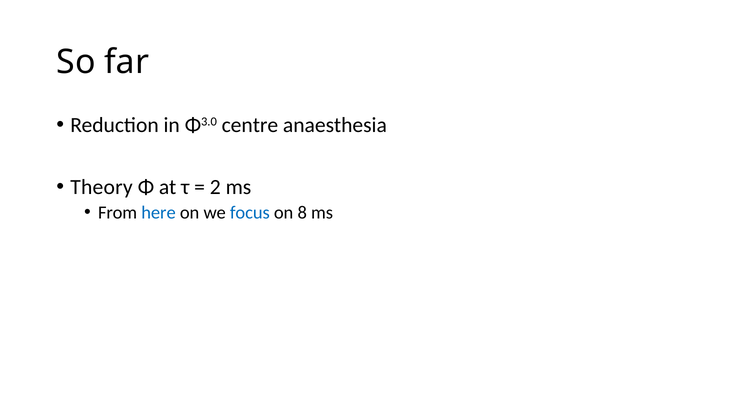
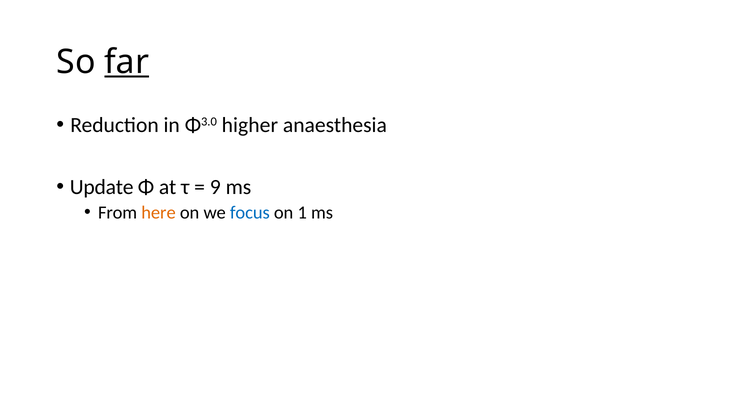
far underline: none -> present
centre: centre -> higher
Theory: Theory -> Update
2: 2 -> 9
here colour: blue -> orange
8: 8 -> 1
